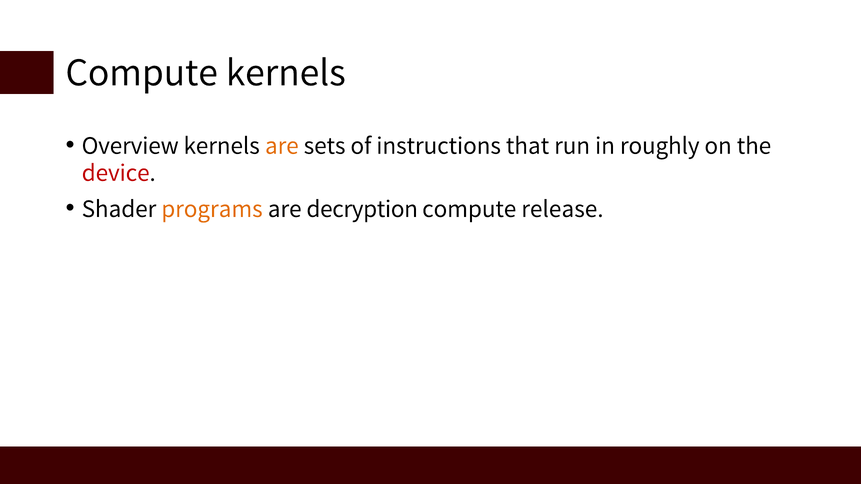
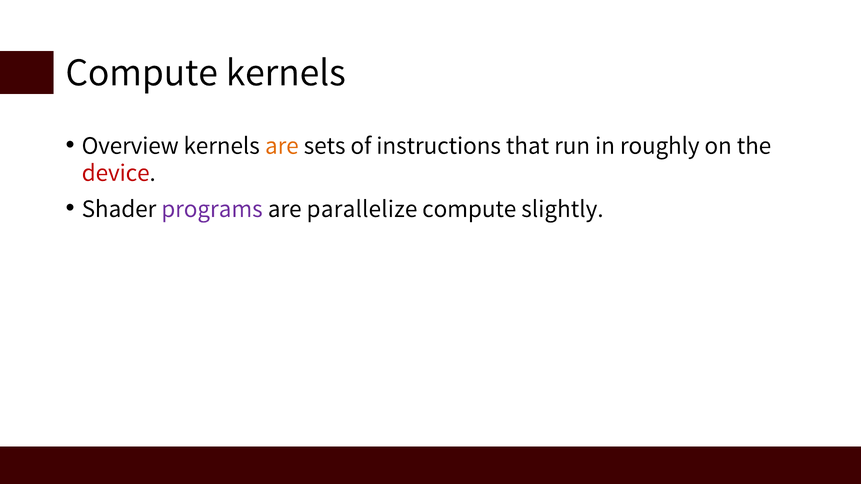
programs colour: orange -> purple
decryption: decryption -> parallelize
release: release -> slightly
